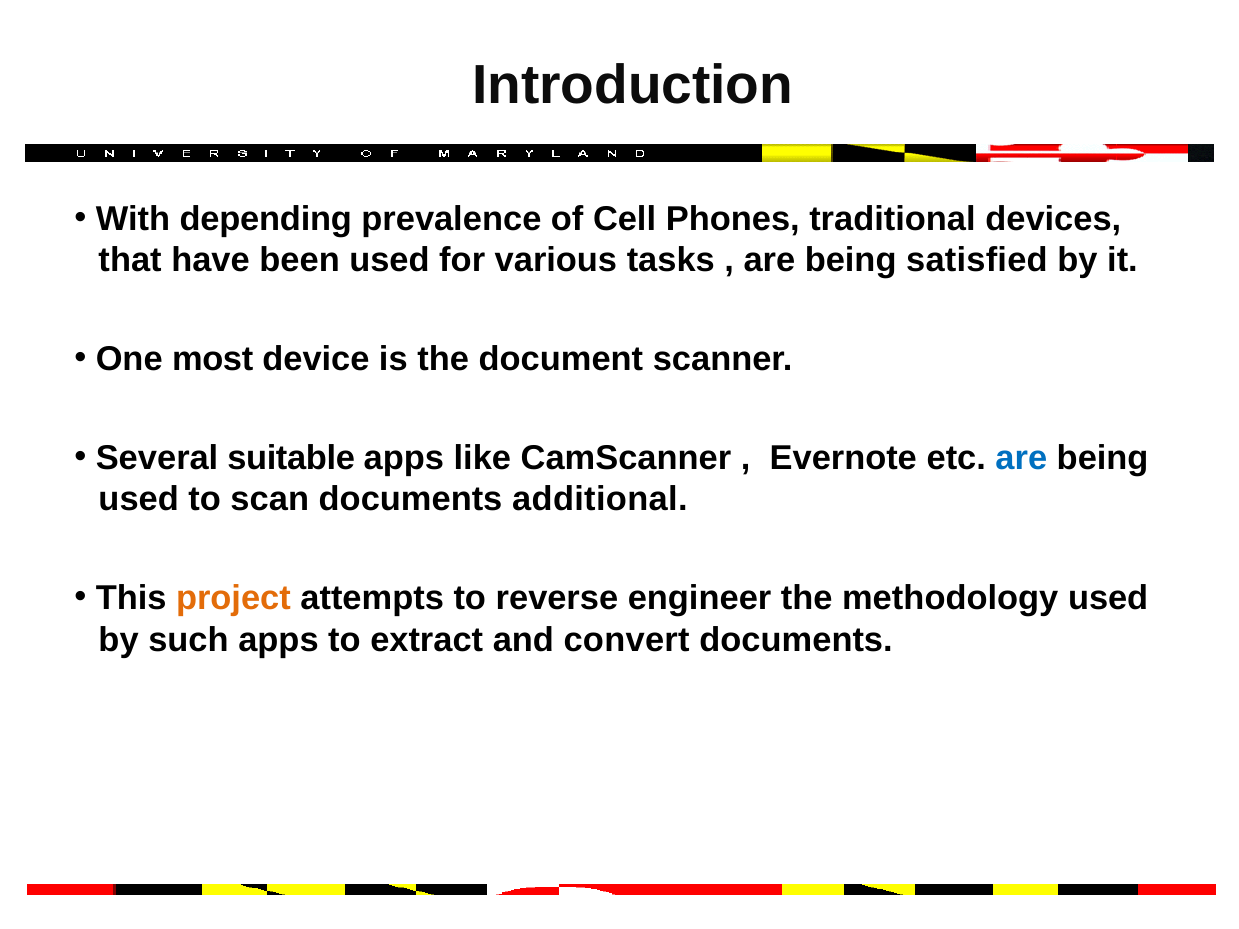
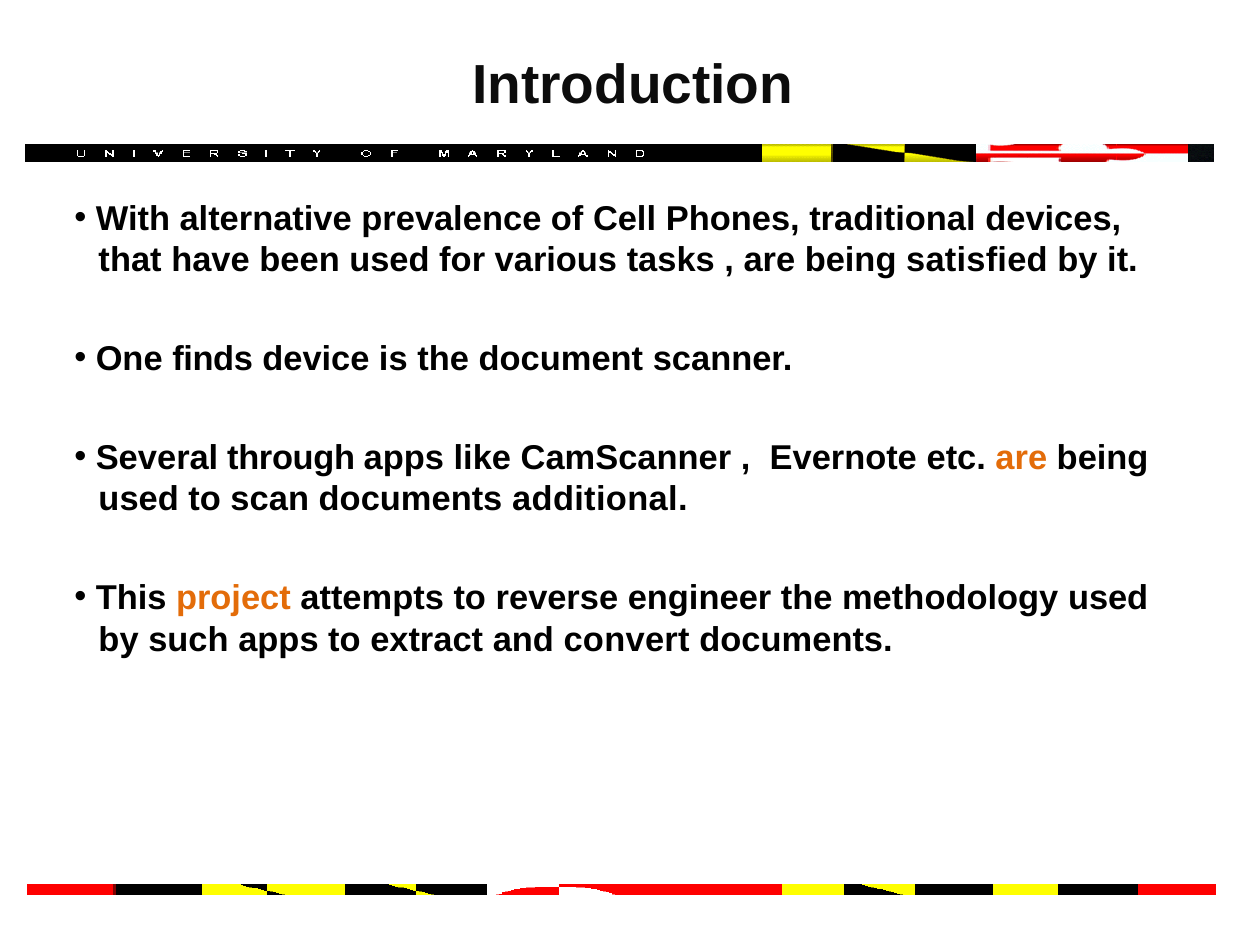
depending: depending -> alternative
most: most -> finds
suitable: suitable -> through
are at (1021, 458) colour: blue -> orange
